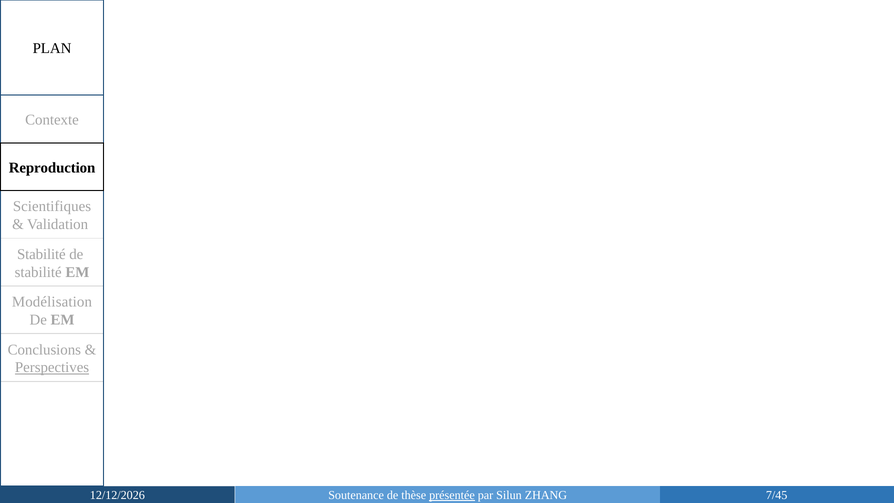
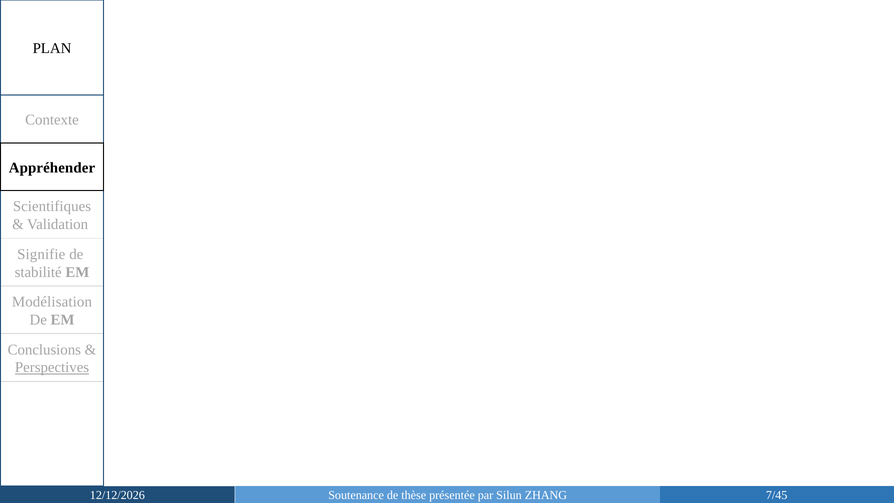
Reproduction: Reproduction -> Appréhender
Stabilité at (41, 254): Stabilité -> Signifie
présentée underline: present -> none
